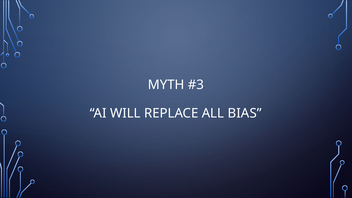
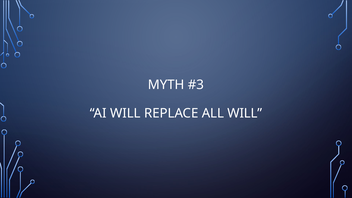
ALL BIAS: BIAS -> WILL
